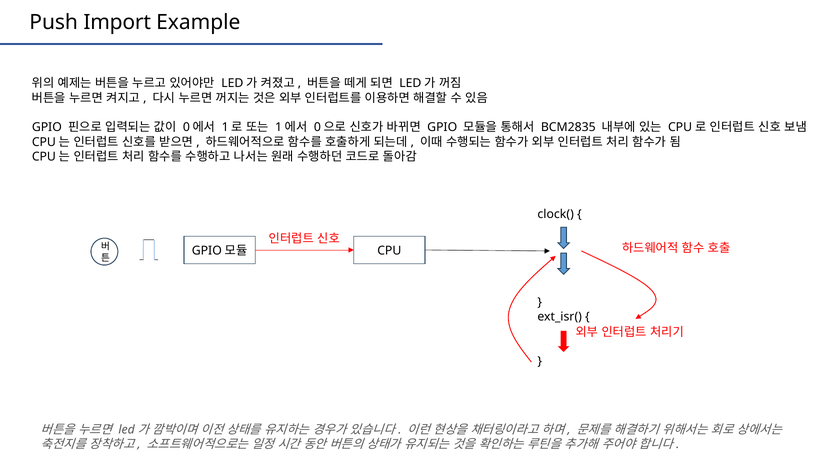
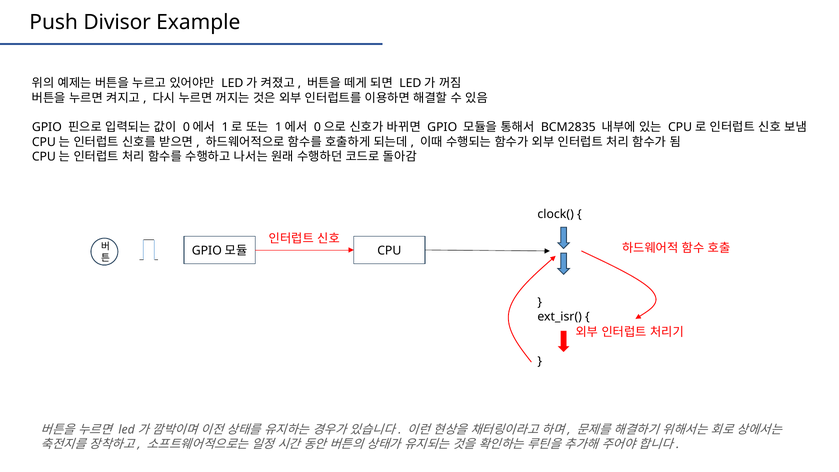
Import: Import -> Divisor
